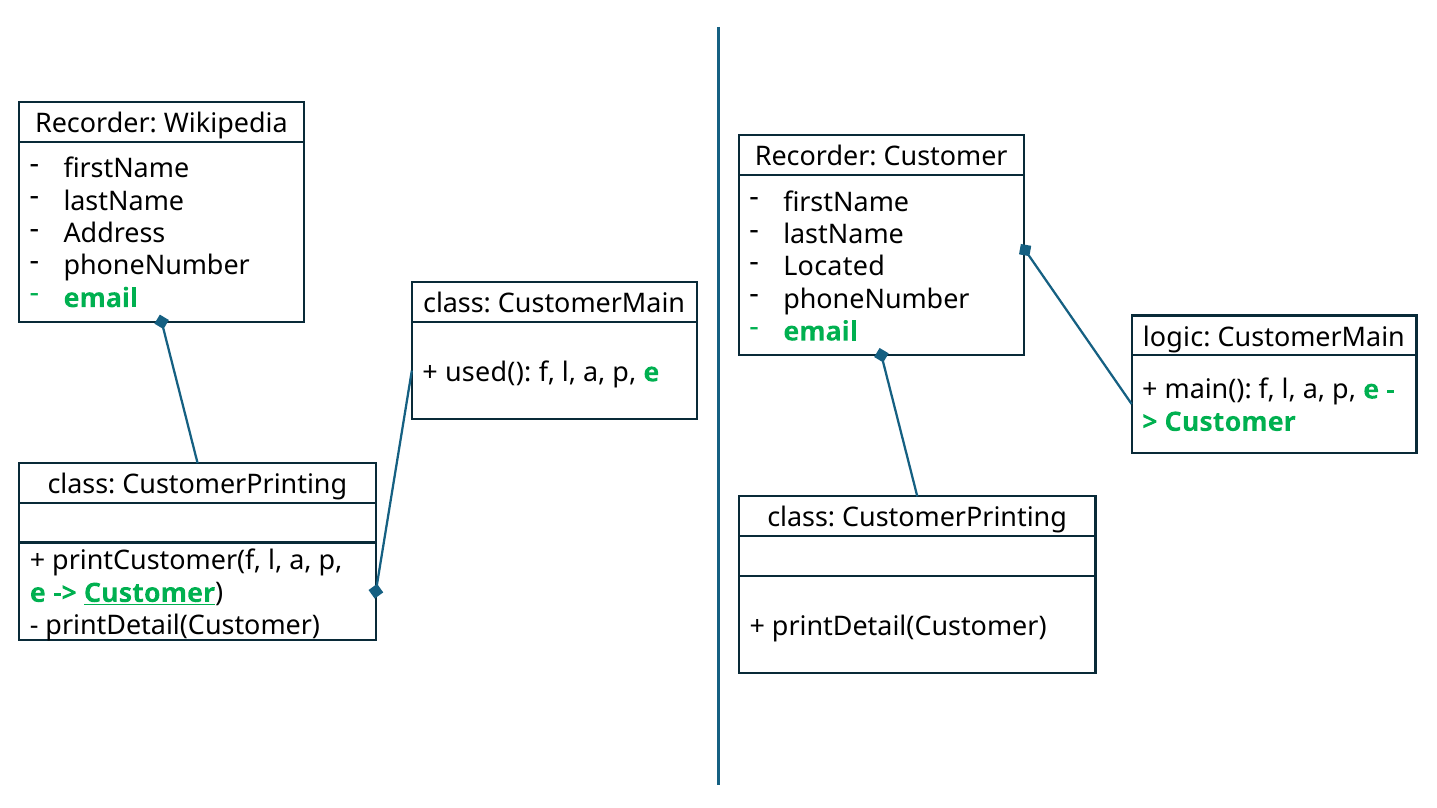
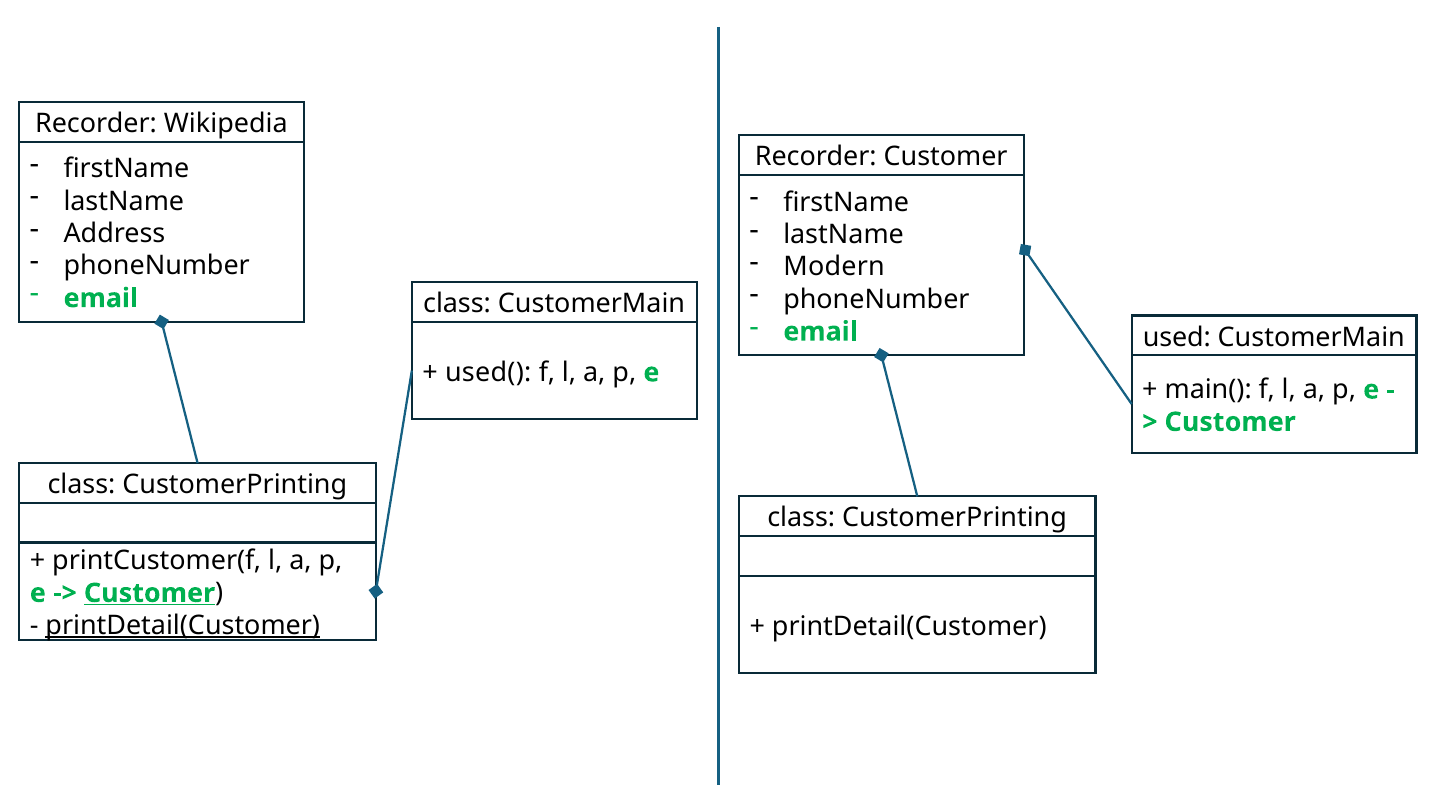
Located: Located -> Modern
logic: logic -> used
printDetail(Customer at (183, 626) underline: none -> present
